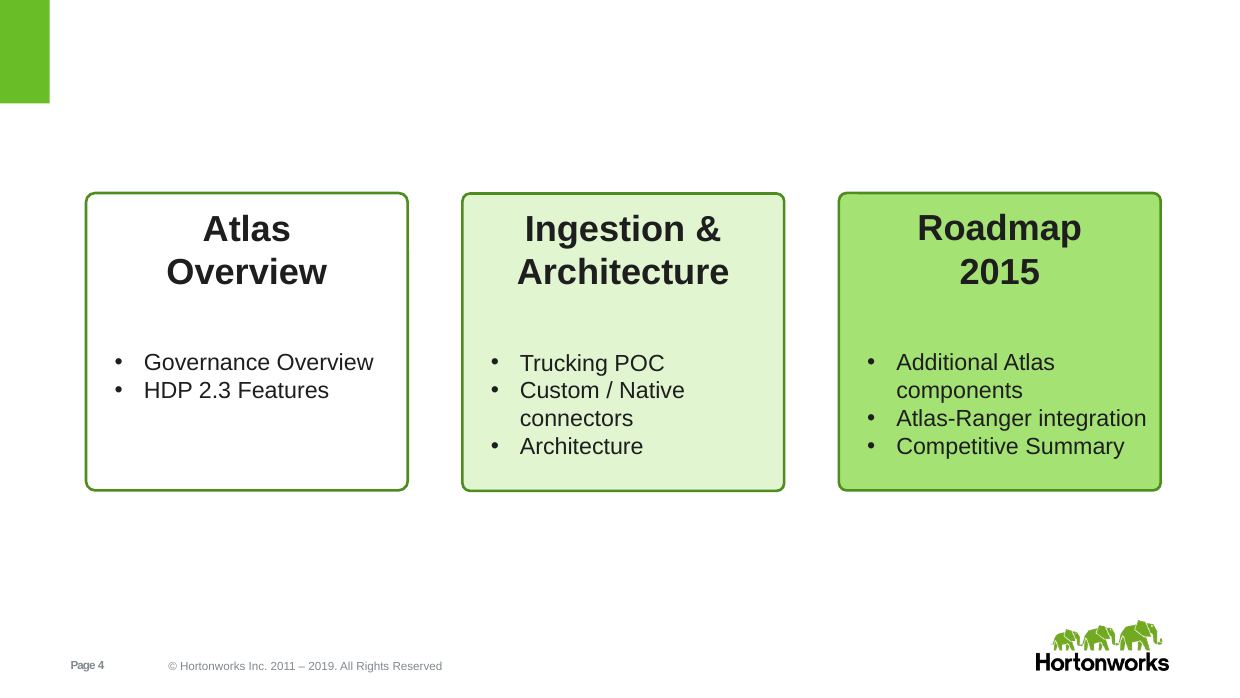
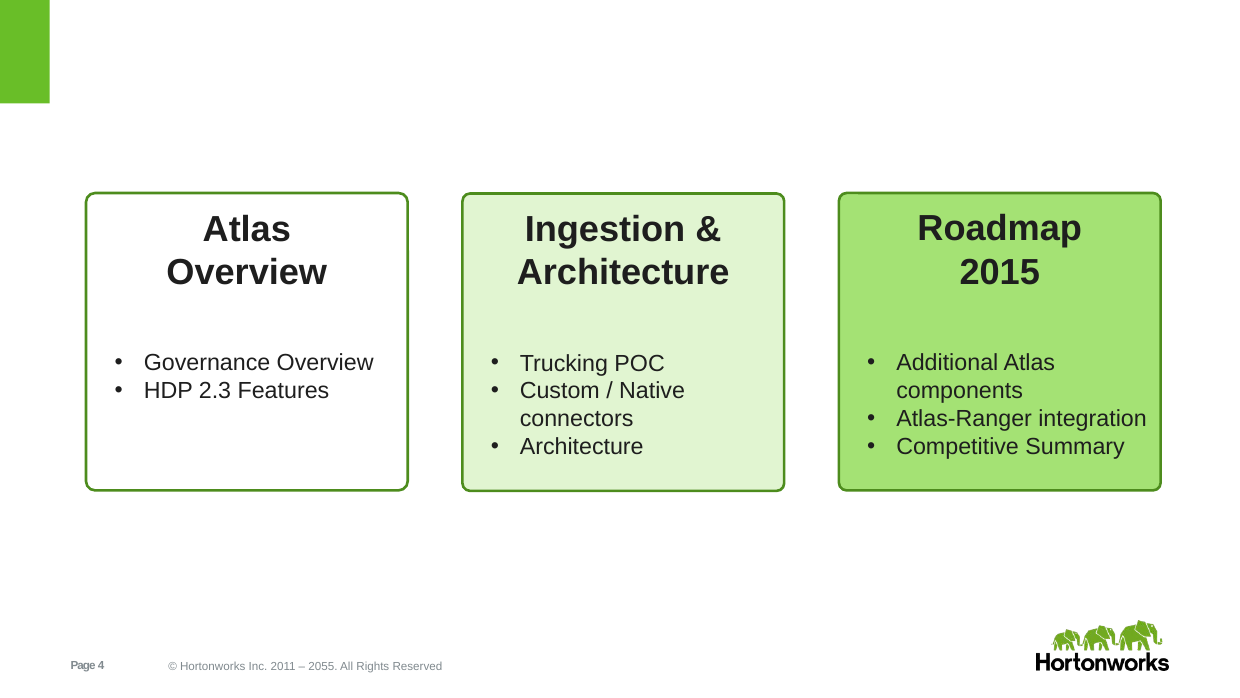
2019: 2019 -> 2055
